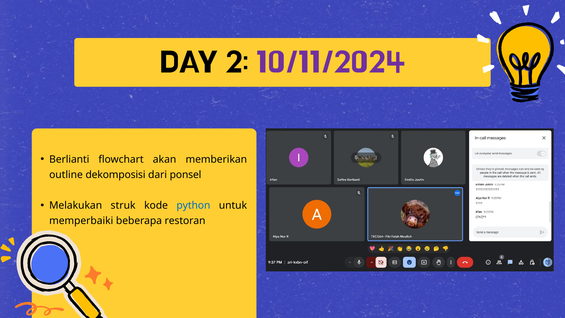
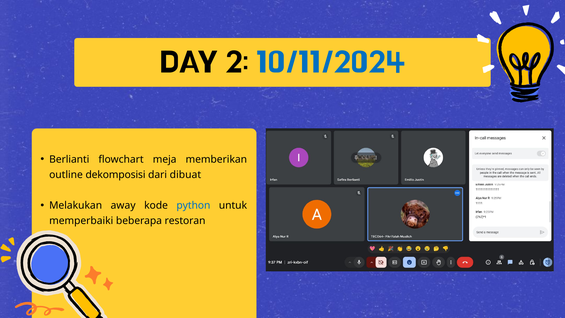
10/11/2024 colour: purple -> blue
akan: akan -> meja
ponsel: ponsel -> dibuat
struk: struk -> away
